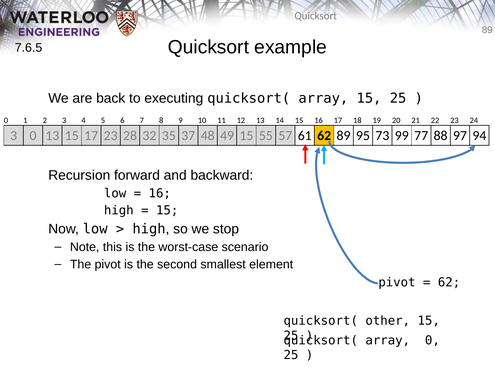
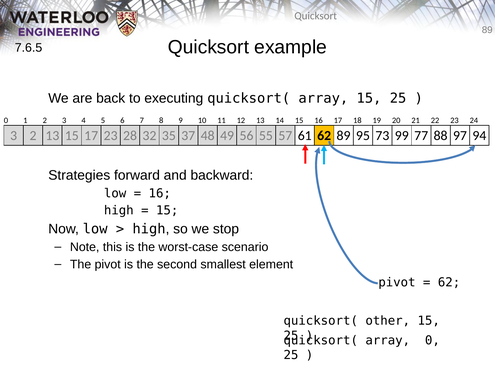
3 0: 0 -> 2
49 15: 15 -> 56
Recursion: Recursion -> Strategies
